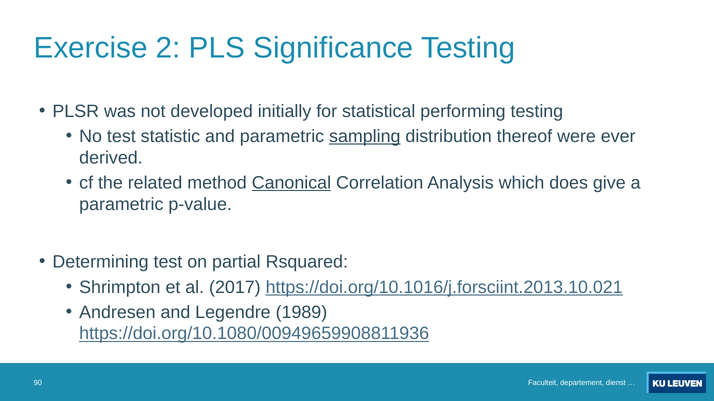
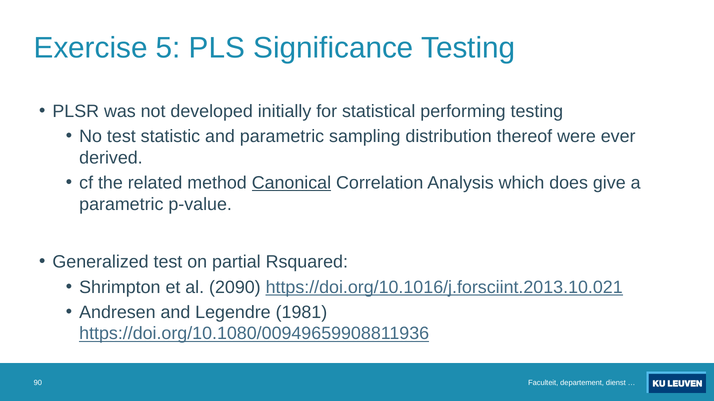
2: 2 -> 5
sampling underline: present -> none
Determining: Determining -> Generalized
2017: 2017 -> 2090
1989: 1989 -> 1981
